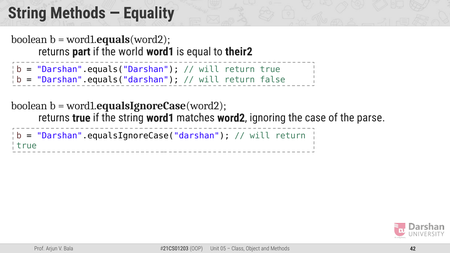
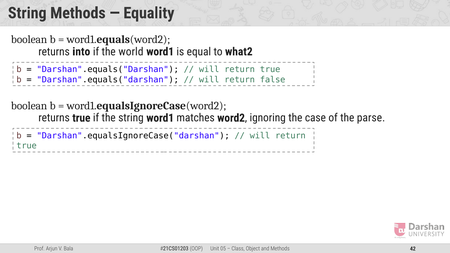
part: part -> into
their2: their2 -> what2
